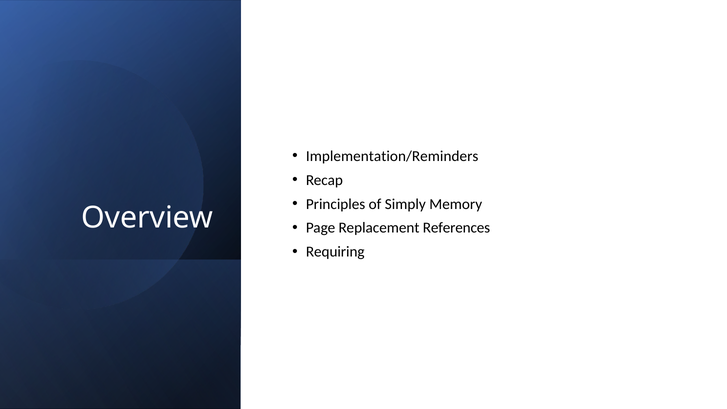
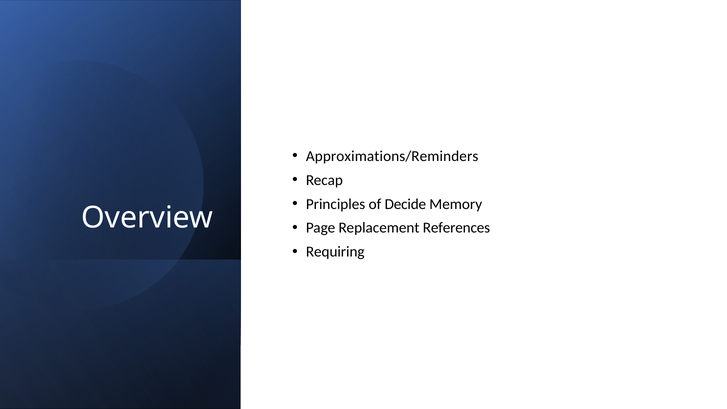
Implementation/Reminders: Implementation/Reminders -> Approximations/Reminders
Simply: Simply -> Decide
